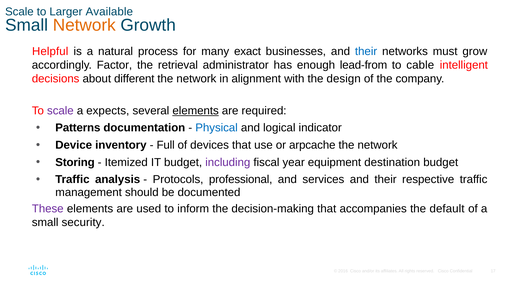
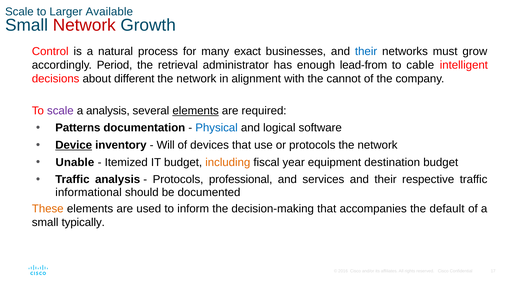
Network at (84, 25) colour: orange -> red
Helpful: Helpful -> Control
Factor: Factor -> Period
design: design -> cannot
a expects: expects -> analysis
indicator: indicator -> software
Device underline: none -> present
Full: Full -> Will
or arpcache: arpcache -> protocols
Storing: Storing -> Unable
including colour: purple -> orange
management: management -> informational
These colour: purple -> orange
security: security -> typically
